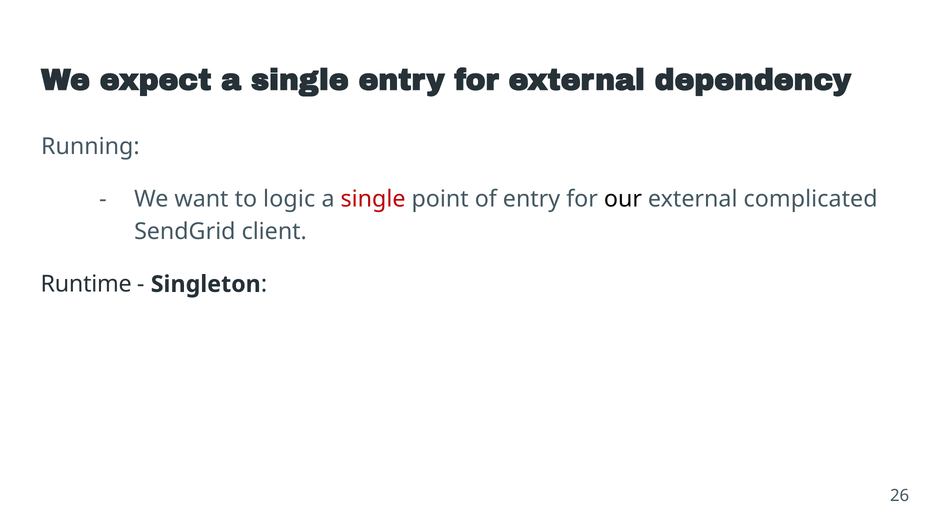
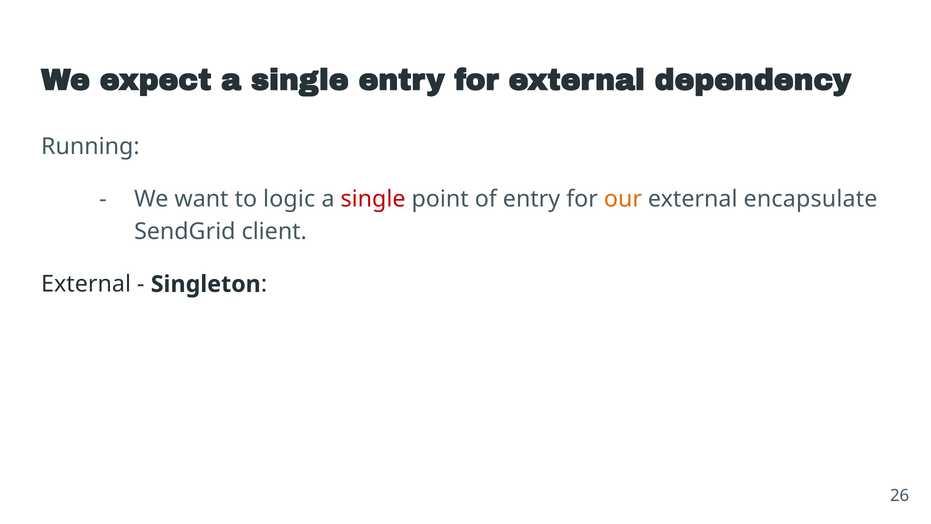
our colour: black -> orange
complicated: complicated -> encapsulate
Runtime at (86, 284): Runtime -> External
